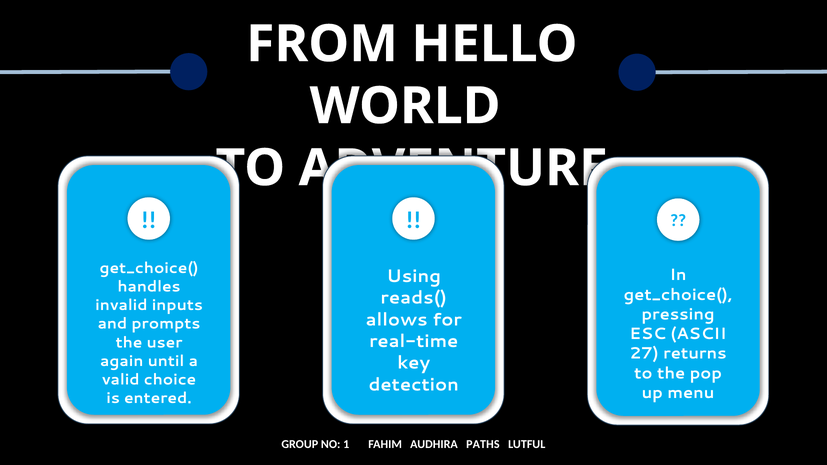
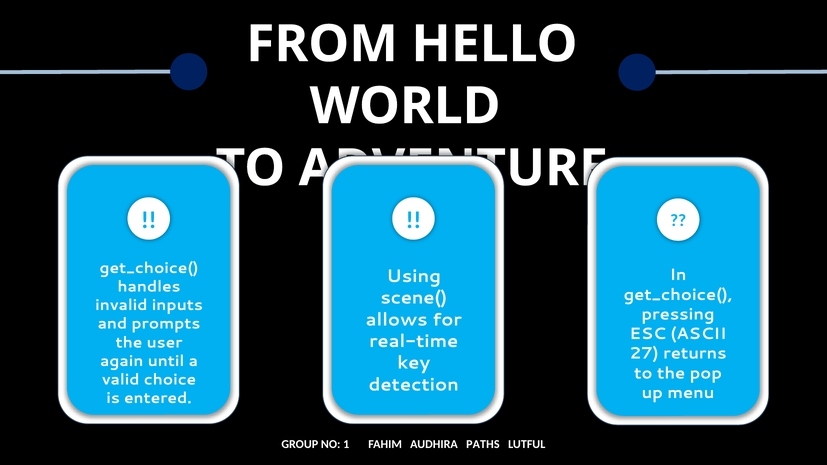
reads(: reads( -> scene(
